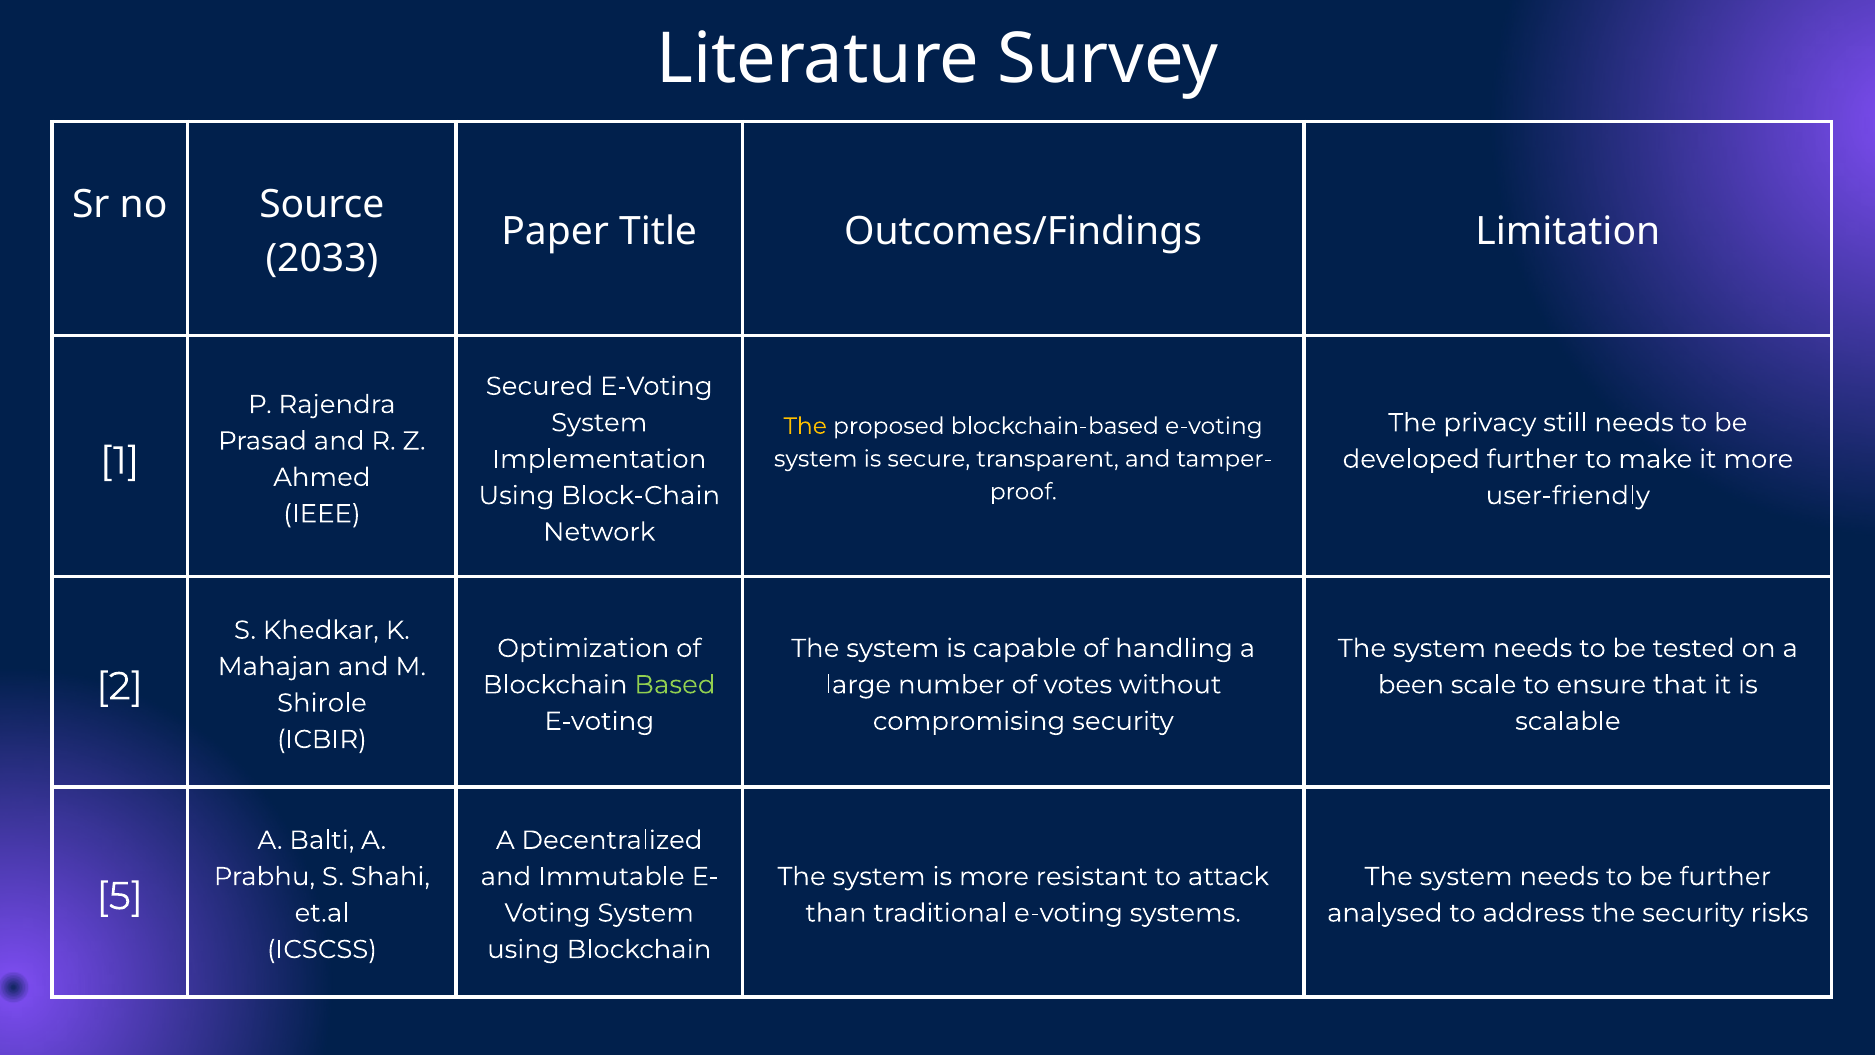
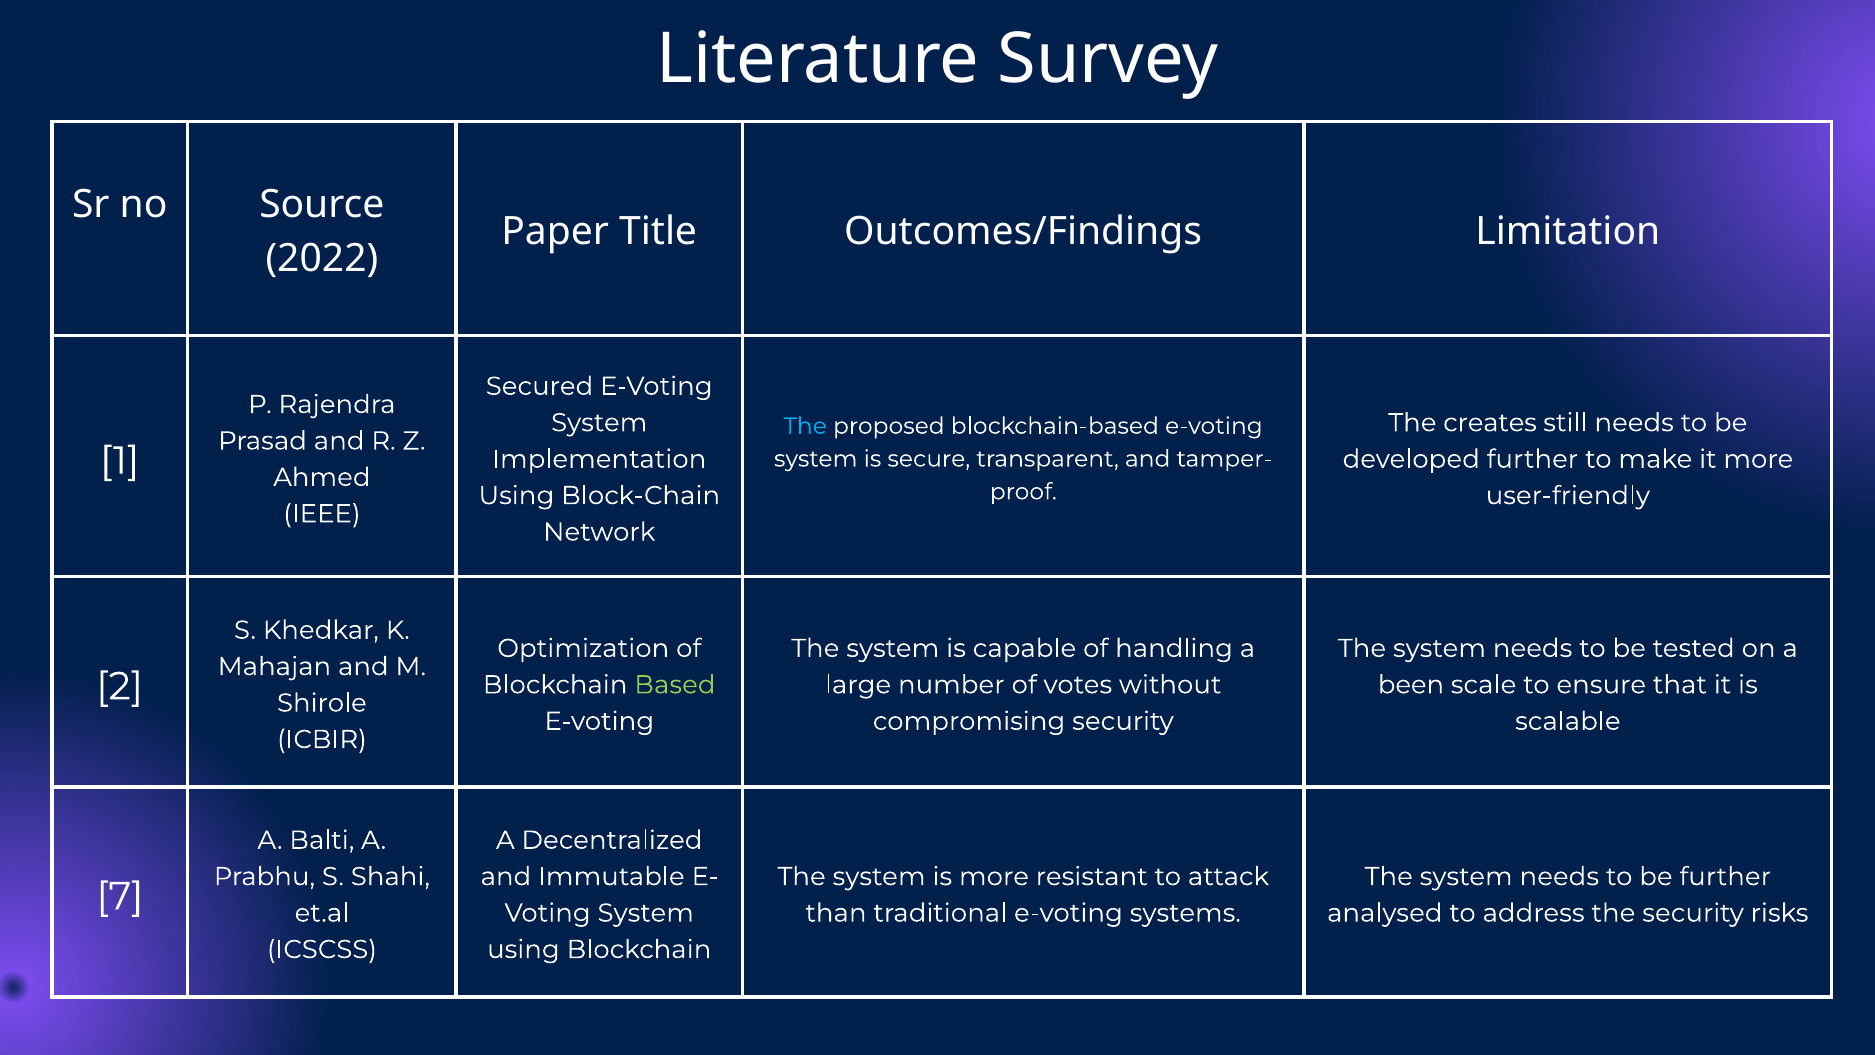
2033: 2033 -> 2022
privacy: privacy -> creates
The at (805, 426) colour: yellow -> light blue
5: 5 -> 7
